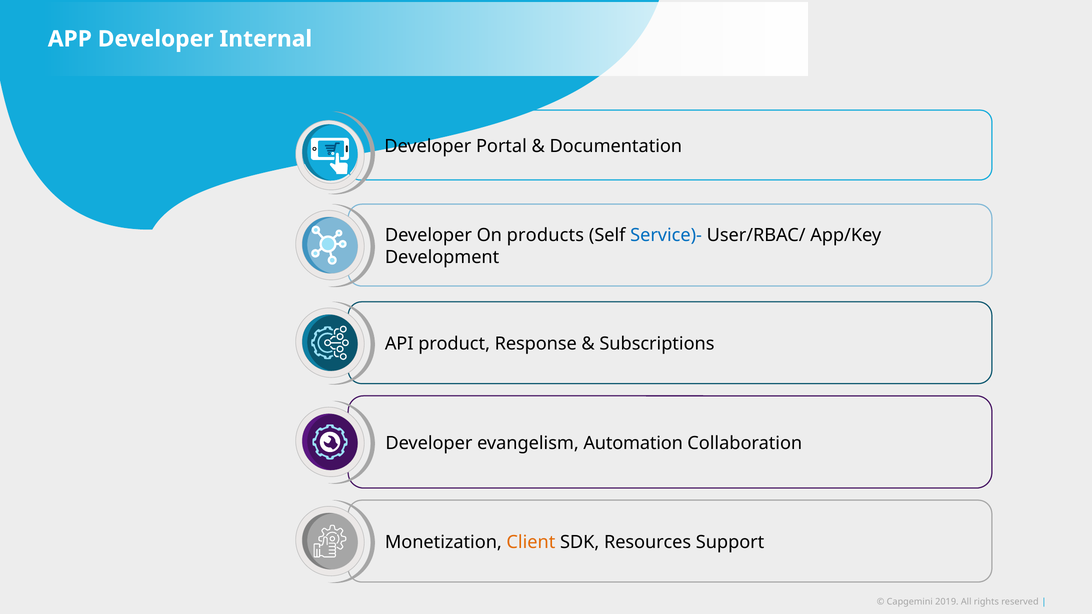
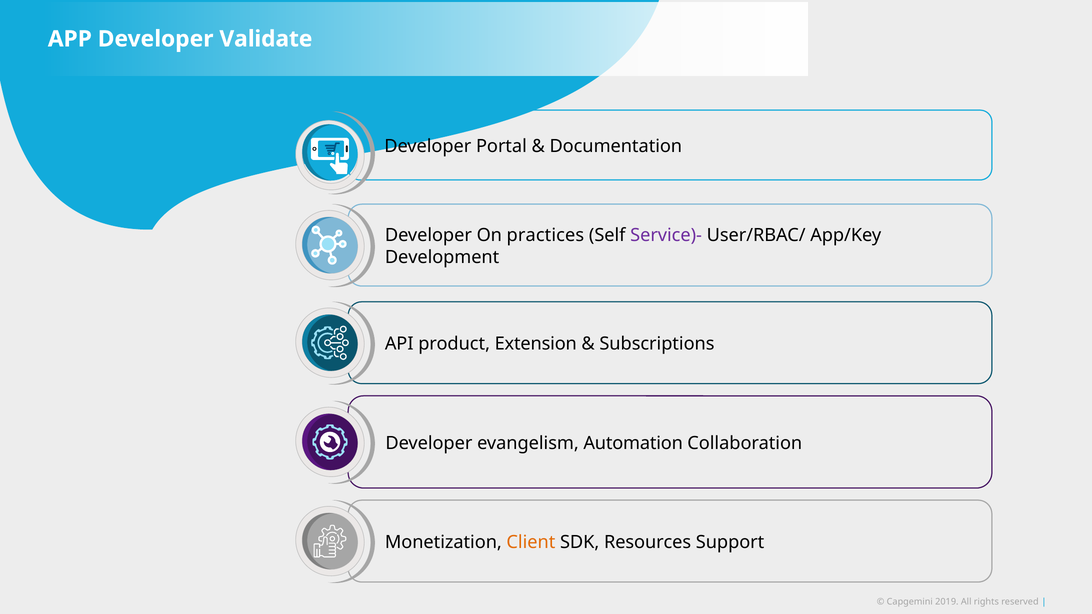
Internal: Internal -> Validate
products: products -> practices
Service)- colour: blue -> purple
Response: Response -> Extension
